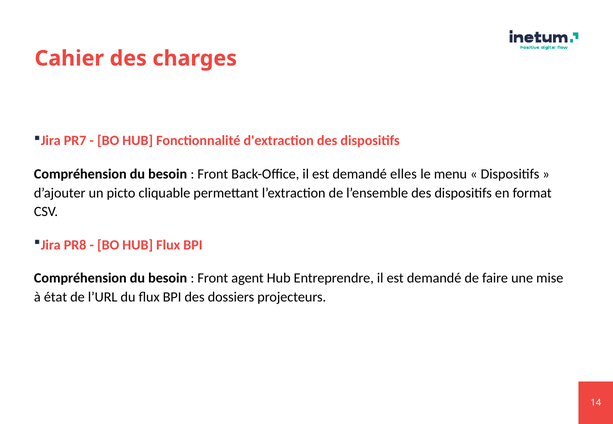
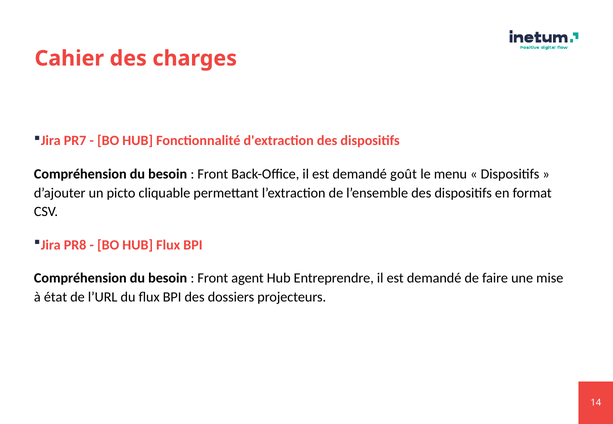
elles: elles -> goût
